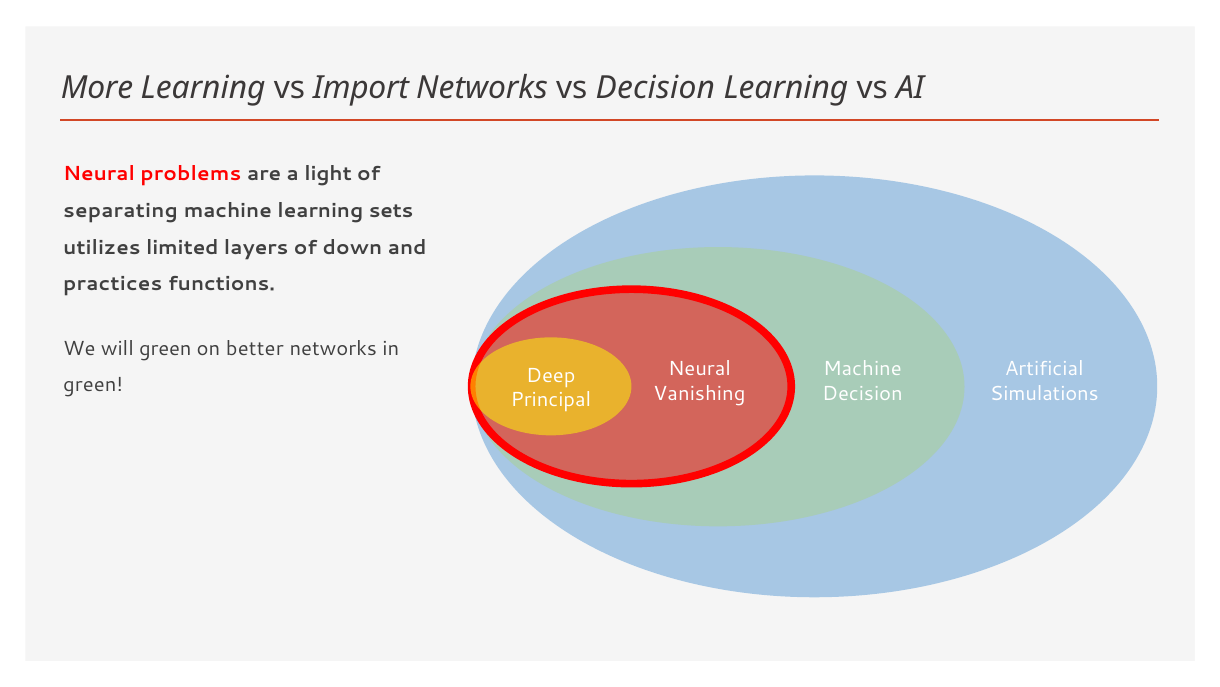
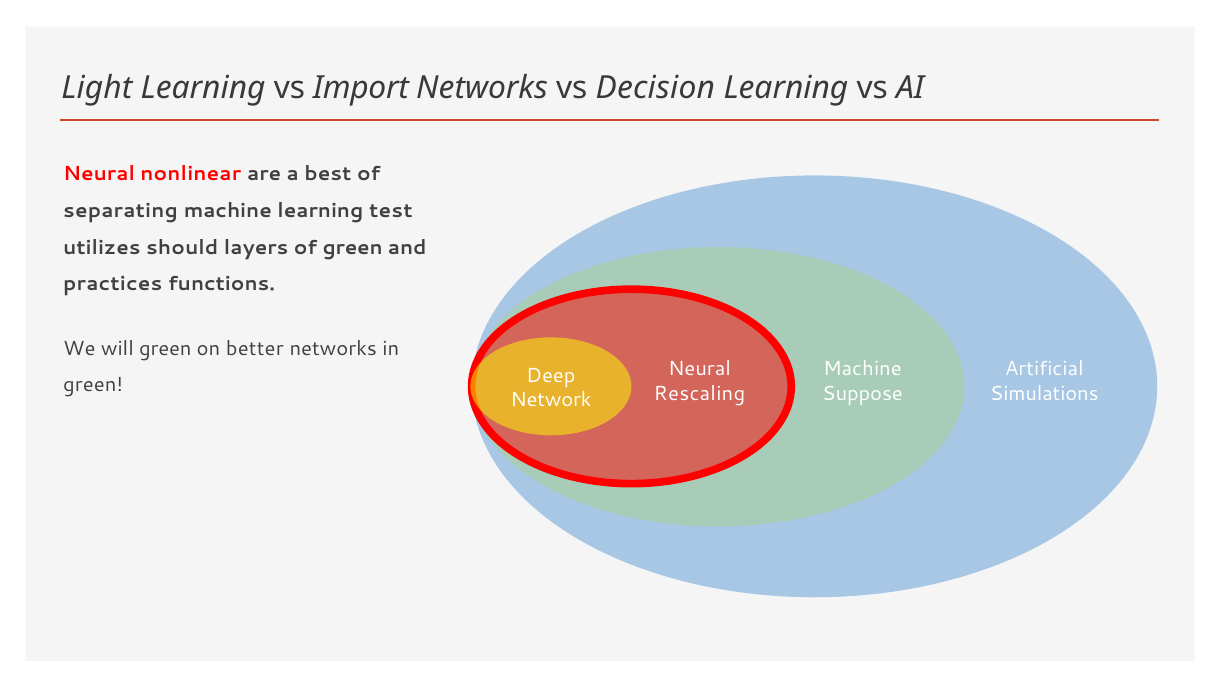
More: More -> Light
problems: problems -> nonlinear
light: light -> best
sets: sets -> test
limited: limited -> should
of down: down -> green
Vanishing: Vanishing -> Rescaling
Decision at (862, 393): Decision -> Suppose
Principal: Principal -> Network
